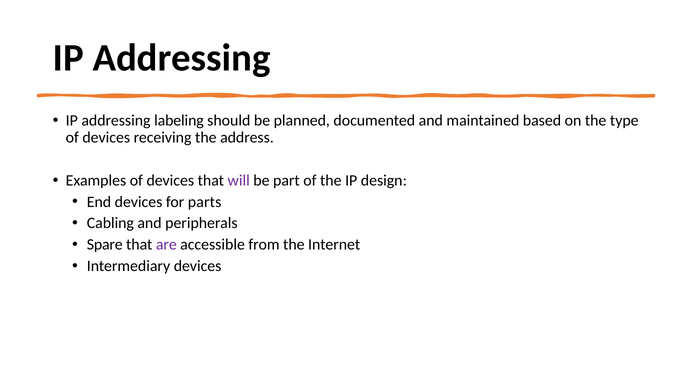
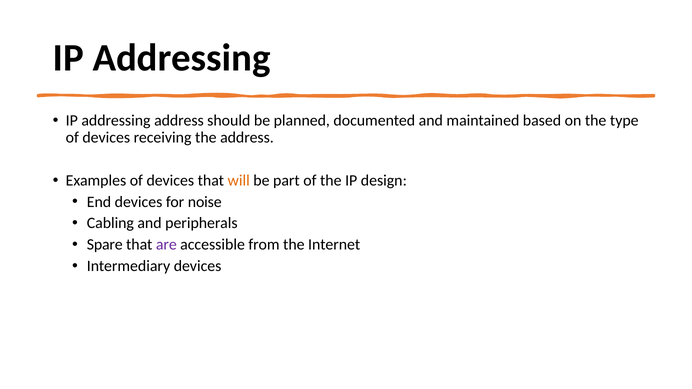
addressing labeling: labeling -> address
will colour: purple -> orange
parts: parts -> noise
